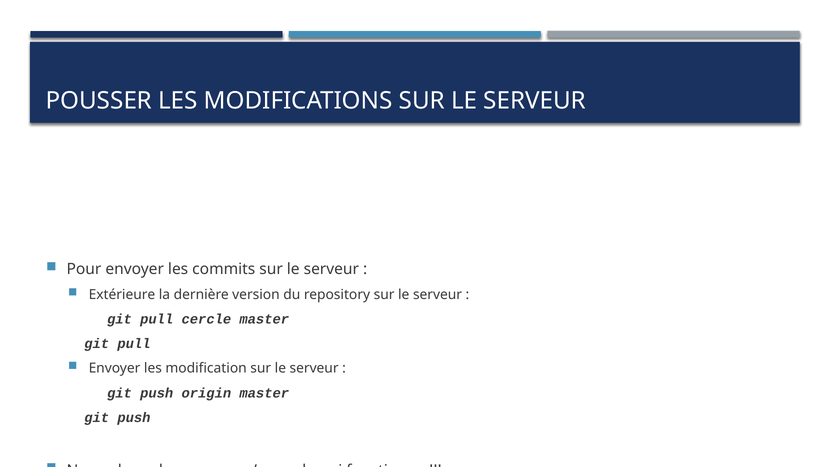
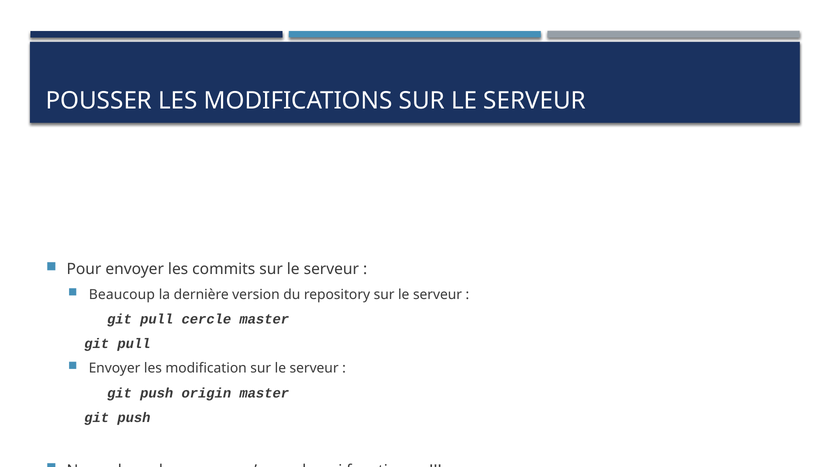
Extérieure: Extérieure -> Beaucoup
